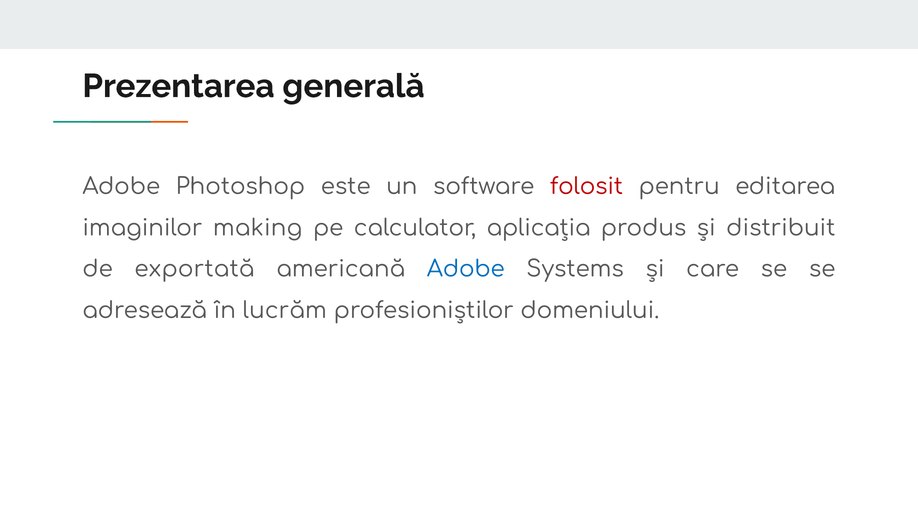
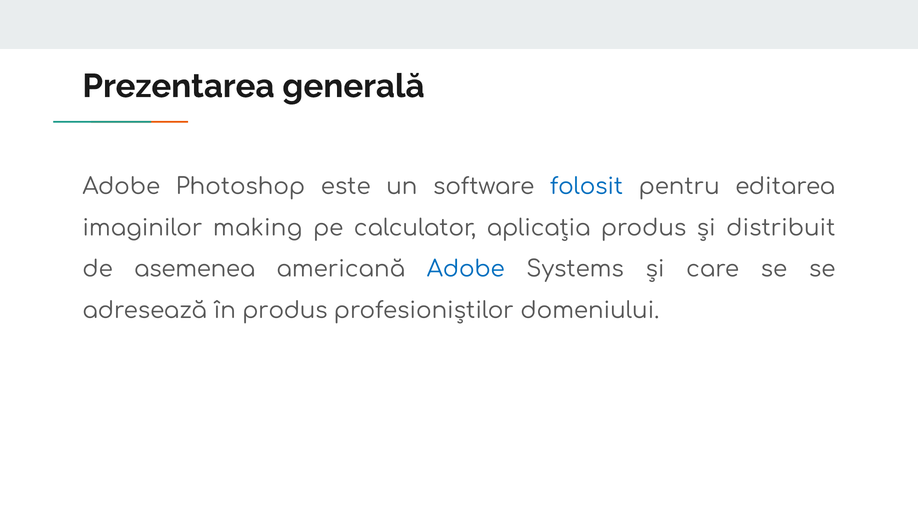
folosit colour: red -> blue
exportată: exportată -> asemenea
în lucrăm: lucrăm -> produs
